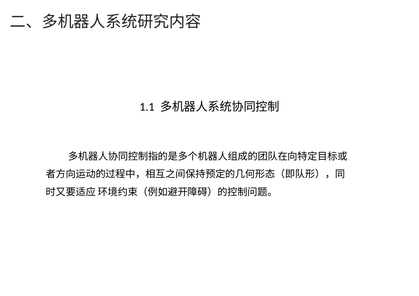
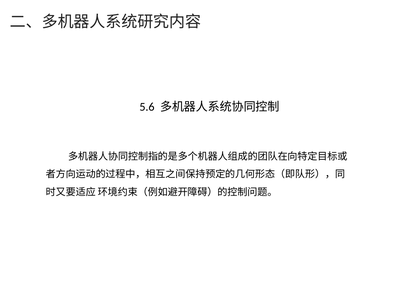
1.1: 1.1 -> 5.6
